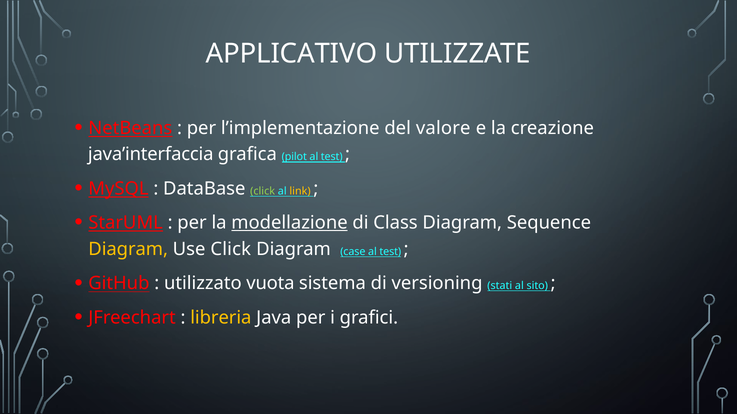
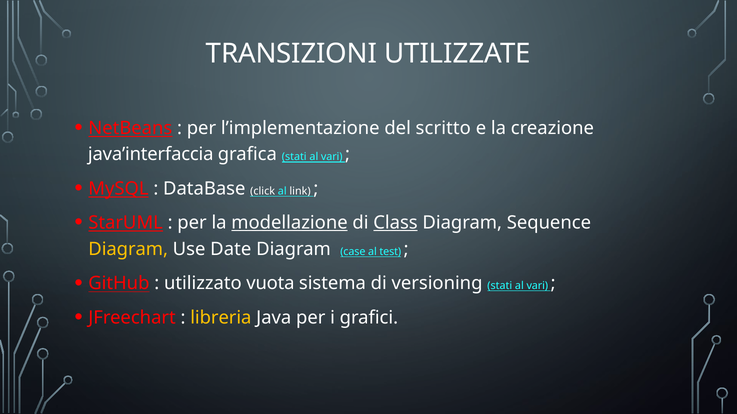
APPLICATIVO: APPLICATIVO -> TRANSIZIONI
valore: valore -> scritto
grafica pilot: pilot -> stati
test at (332, 157): test -> vari
click at (263, 191) colour: light green -> white
link colour: yellow -> white
Class underline: none -> present
Use Click: Click -> Date
sito at (537, 286): sito -> vari
